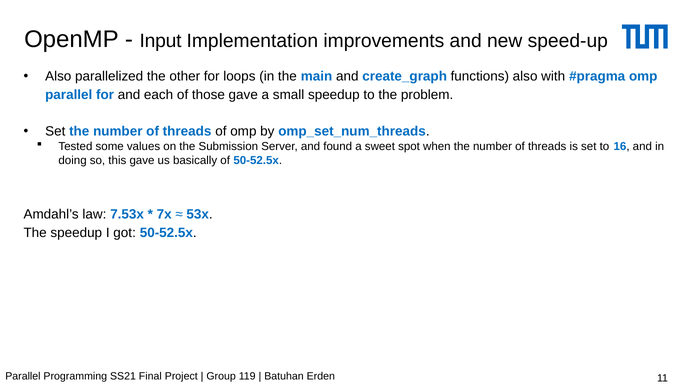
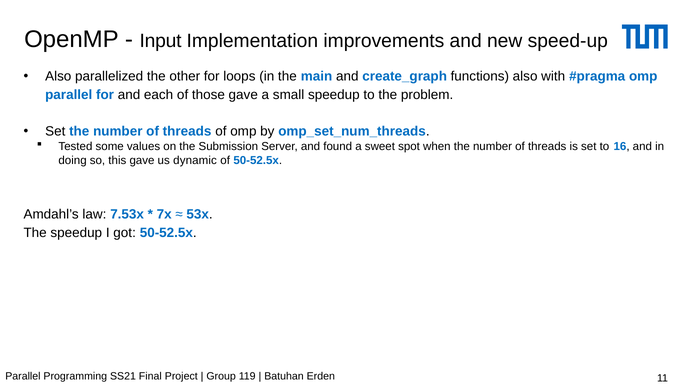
basically: basically -> dynamic
